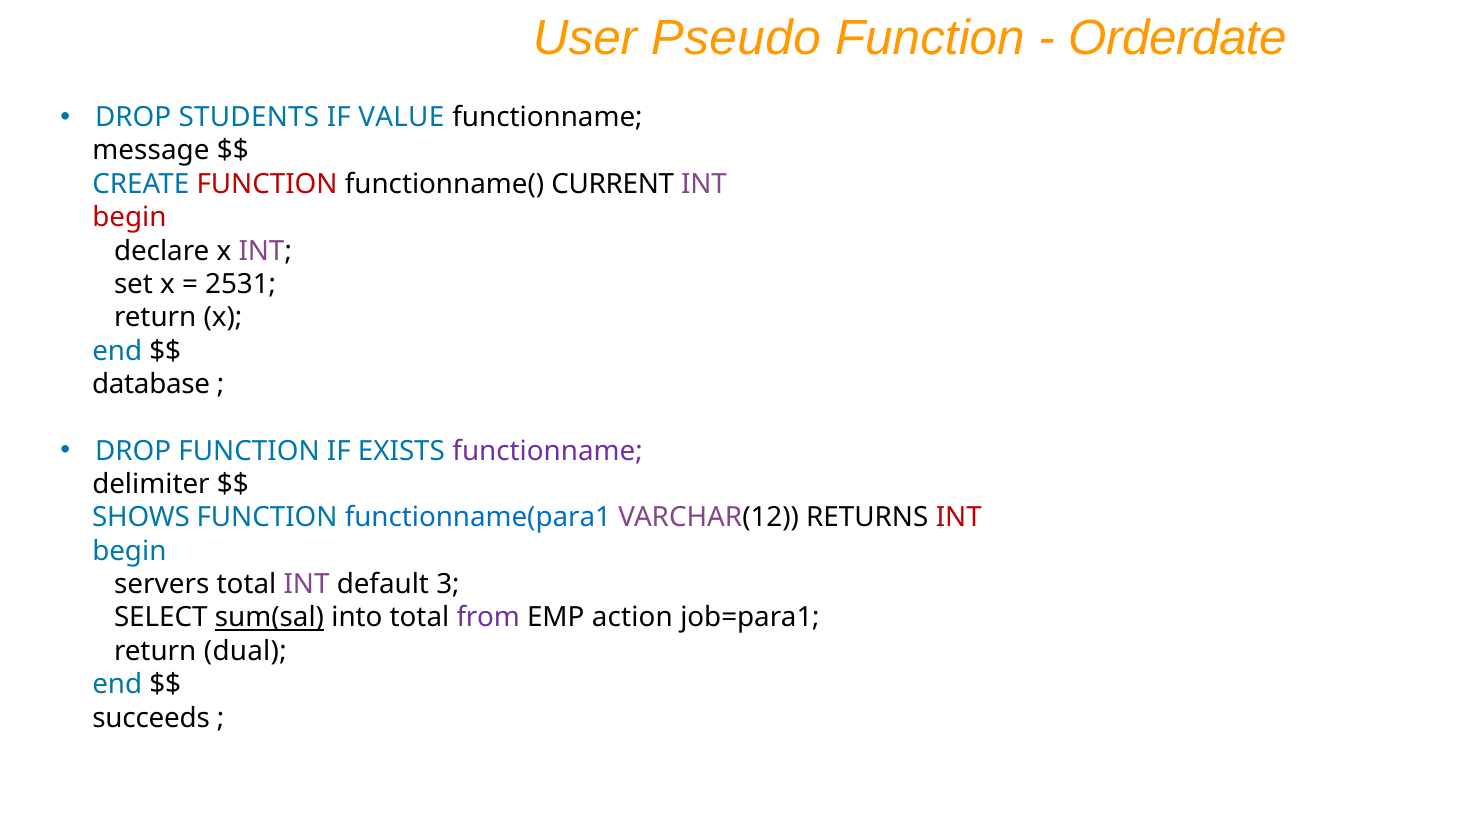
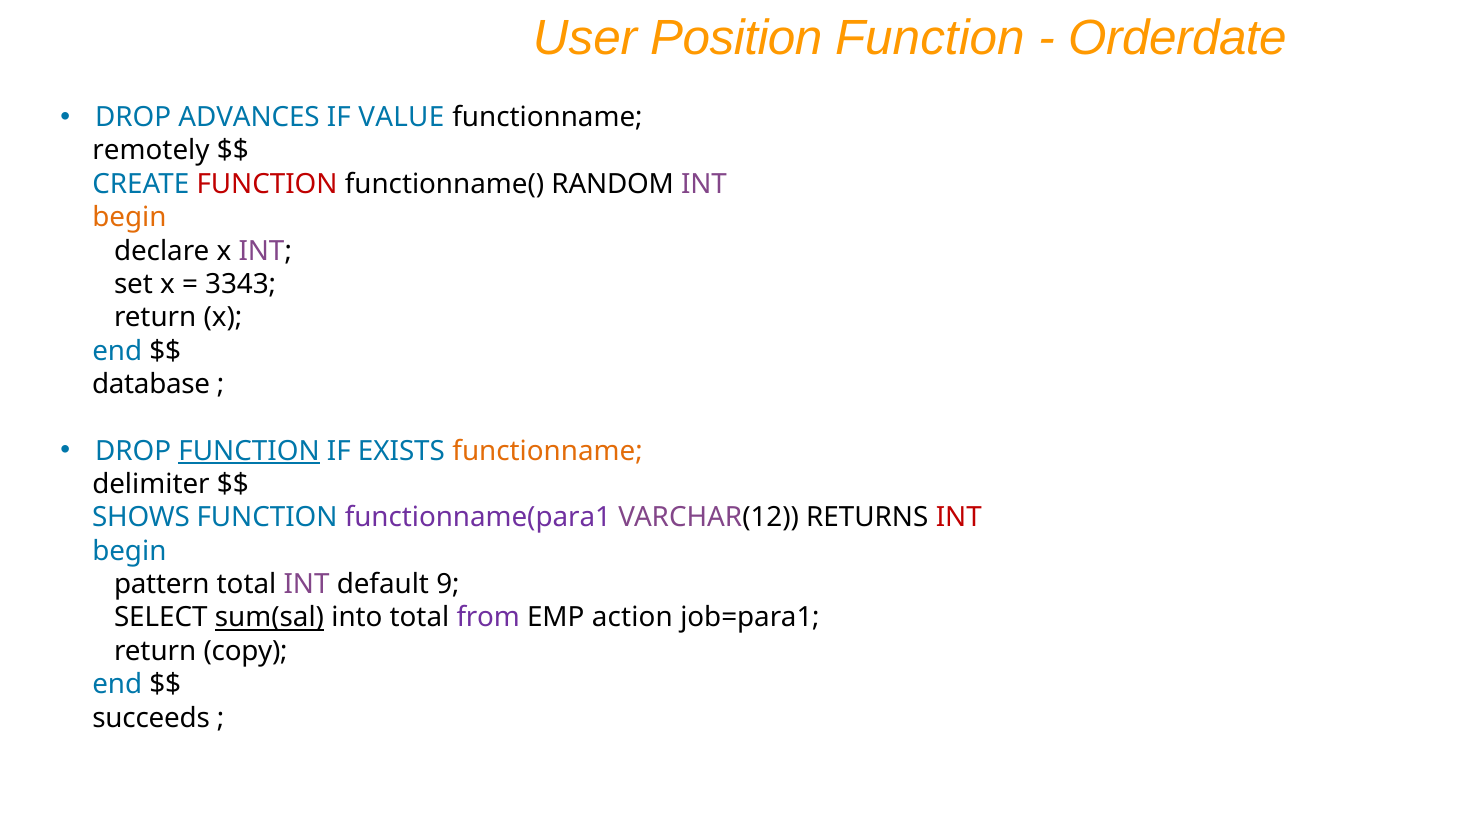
Pseudo: Pseudo -> Position
STUDENTS: STUDENTS -> ADVANCES
message: message -> remotely
CURRENT: CURRENT -> RANDOM
begin at (129, 218) colour: red -> orange
2531: 2531 -> 3343
FUNCTION at (249, 451) underline: none -> present
functionname at (548, 451) colour: purple -> orange
functionname(para1 colour: blue -> purple
servers: servers -> pattern
3: 3 -> 9
dual: dual -> copy
